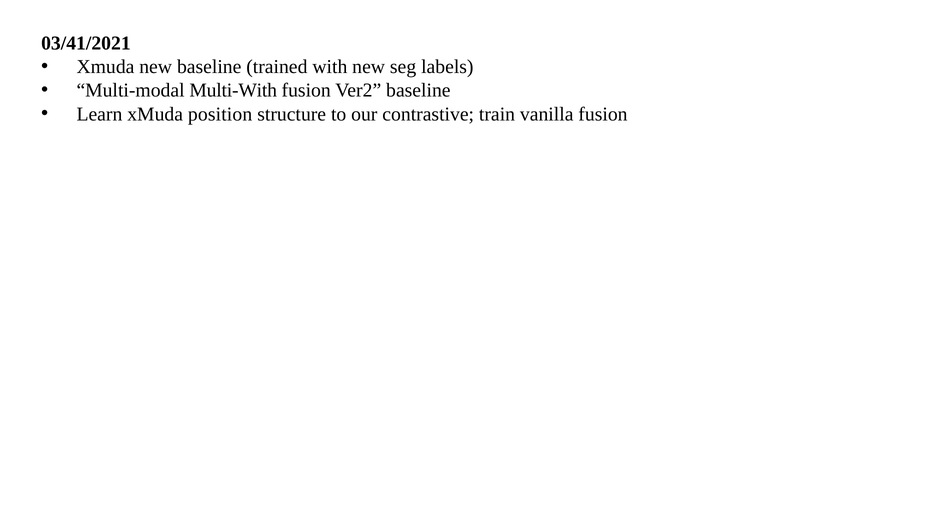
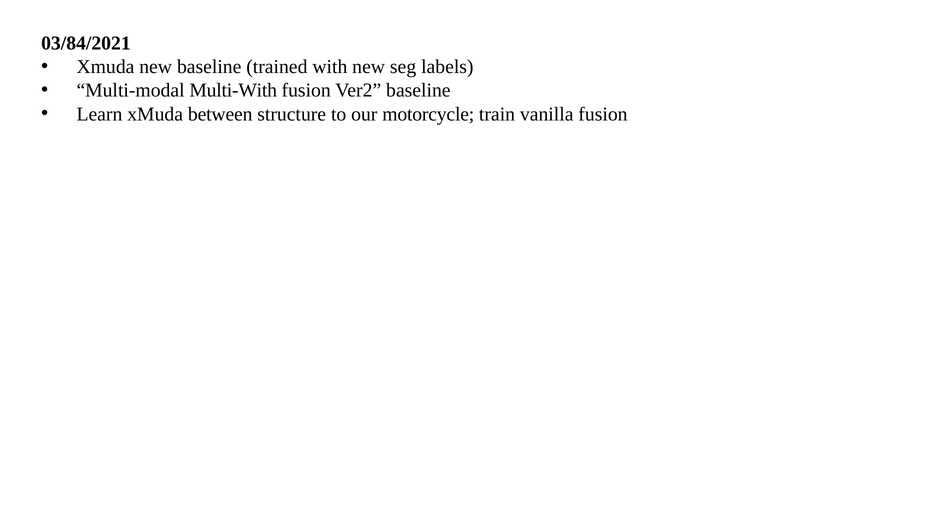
03/41/2021: 03/41/2021 -> 03/84/2021
position: position -> between
contrastive: contrastive -> motorcycle
